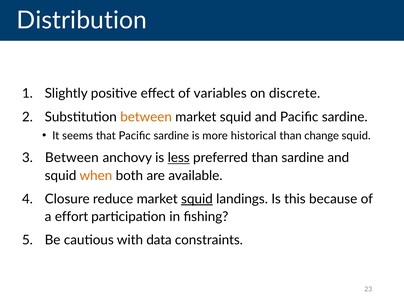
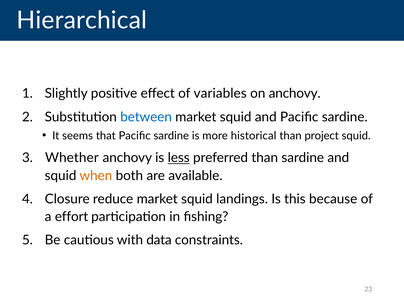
Distribution: Distribution -> Hierarchical
on discrete: discrete -> anchovy
between at (146, 117) colour: orange -> blue
change: change -> project
Between at (72, 158): Between -> Whether
squid at (197, 199) underline: present -> none
